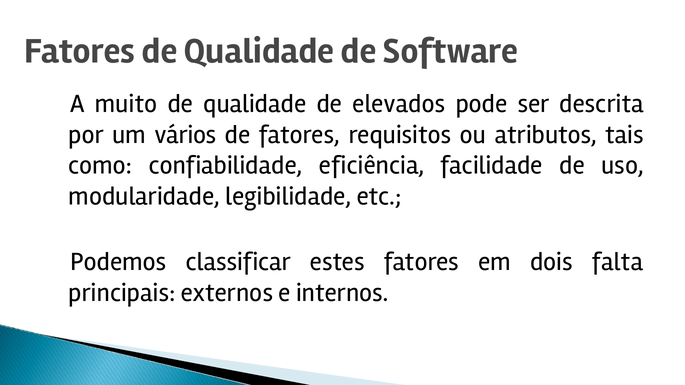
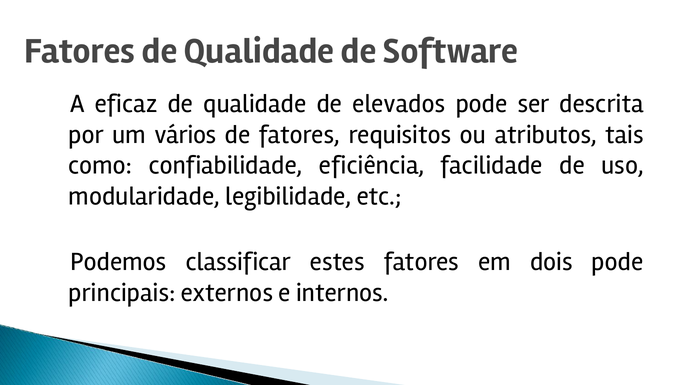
muito: muito -> eficaz
dois falta: falta -> pode
